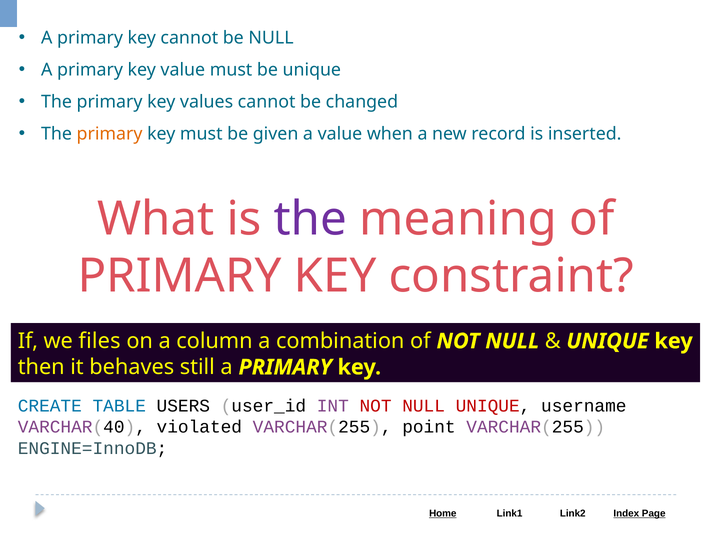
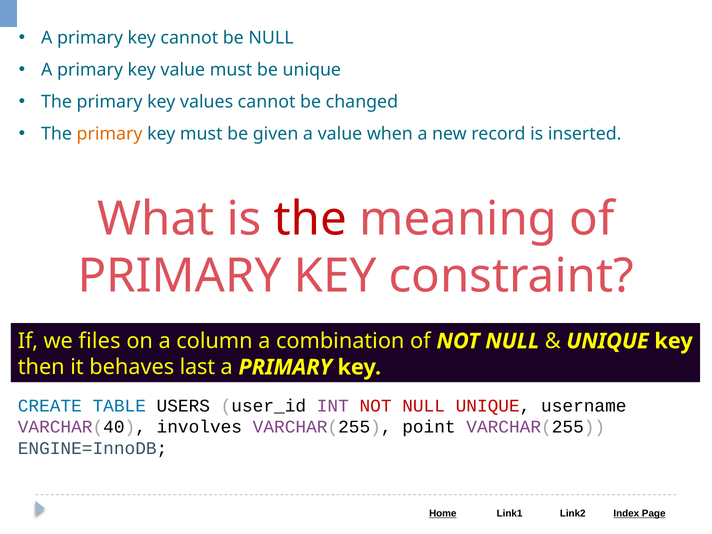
the at (310, 219) colour: purple -> red
still: still -> last
violated: violated -> involves
